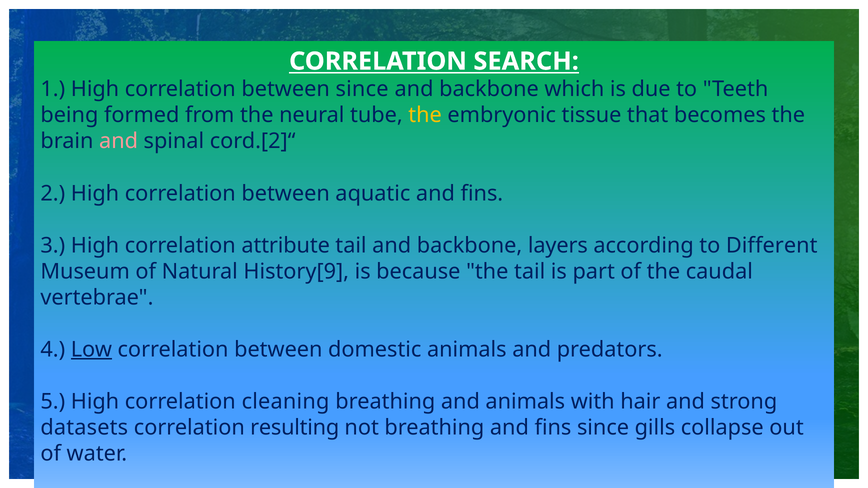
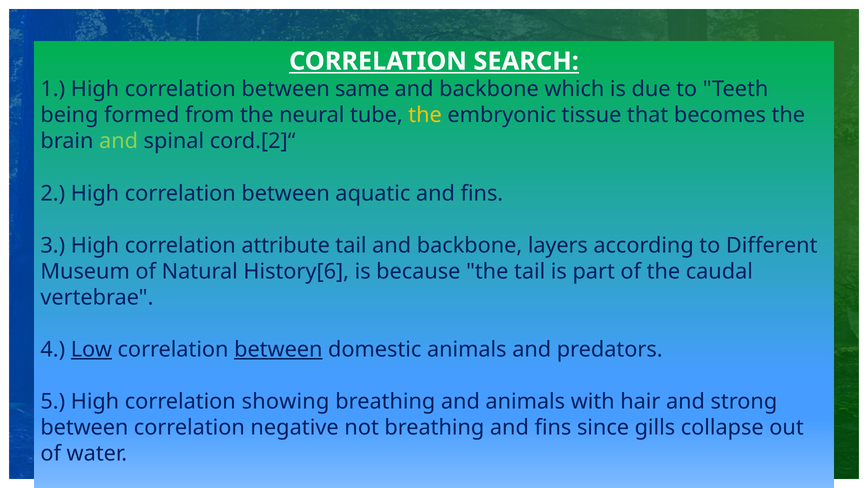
between since: since -> same
and at (119, 141) colour: pink -> light green
History[9: History[9 -> History[6
between at (278, 350) underline: none -> present
cleaning: cleaning -> showing
datasets at (84, 428): datasets -> between
resulting: resulting -> negative
